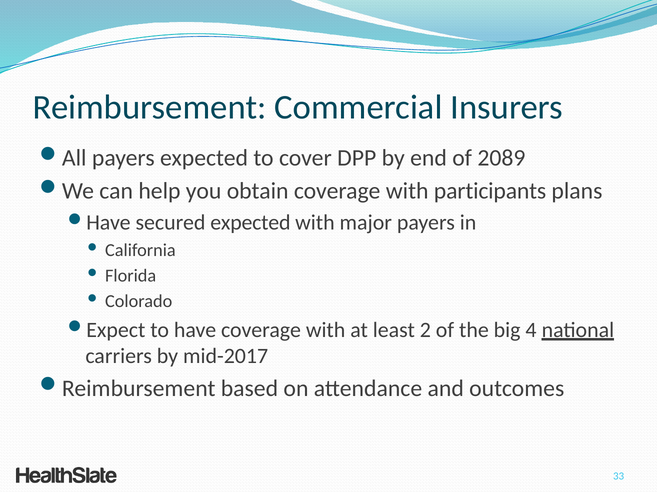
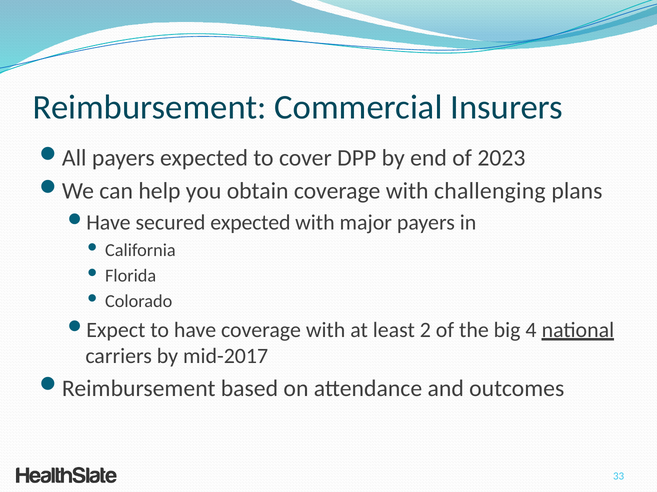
2089: 2089 -> 2023
participants: participants -> challenging
